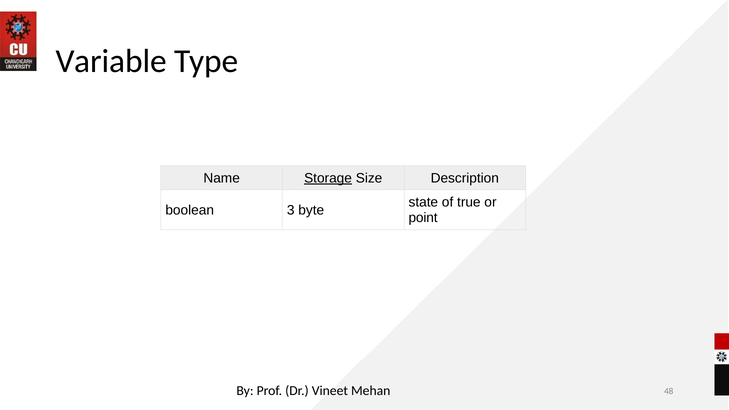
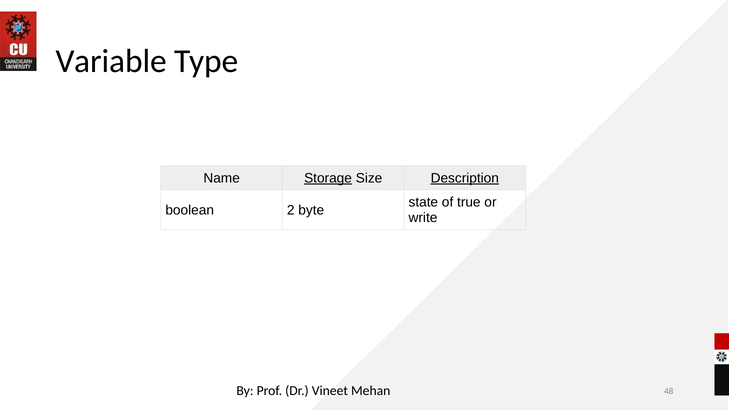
Description underline: none -> present
3: 3 -> 2
point: point -> write
